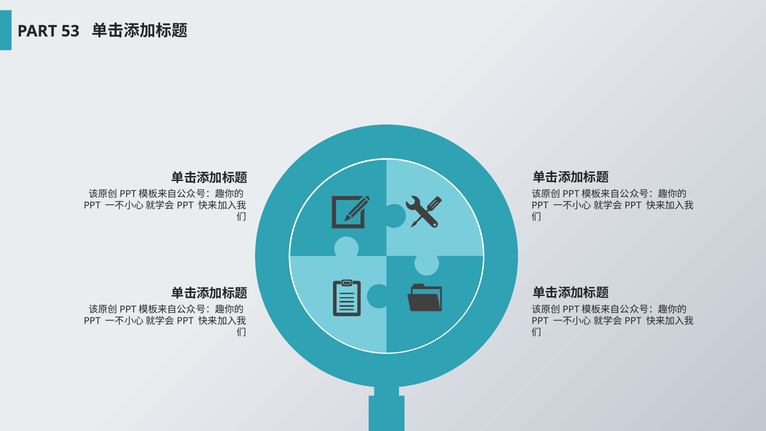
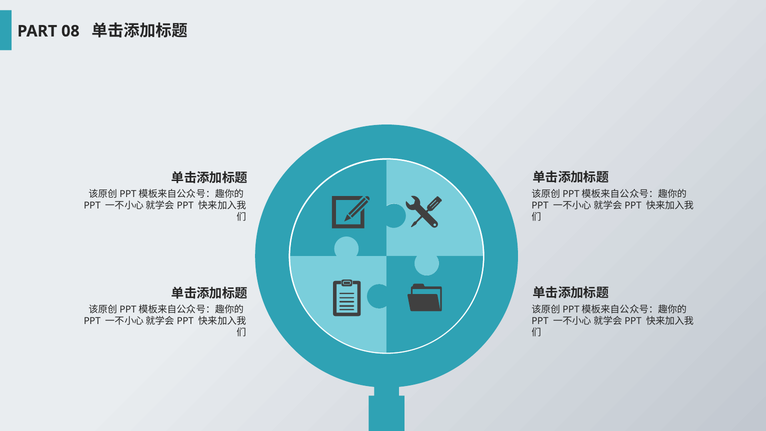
53: 53 -> 08
